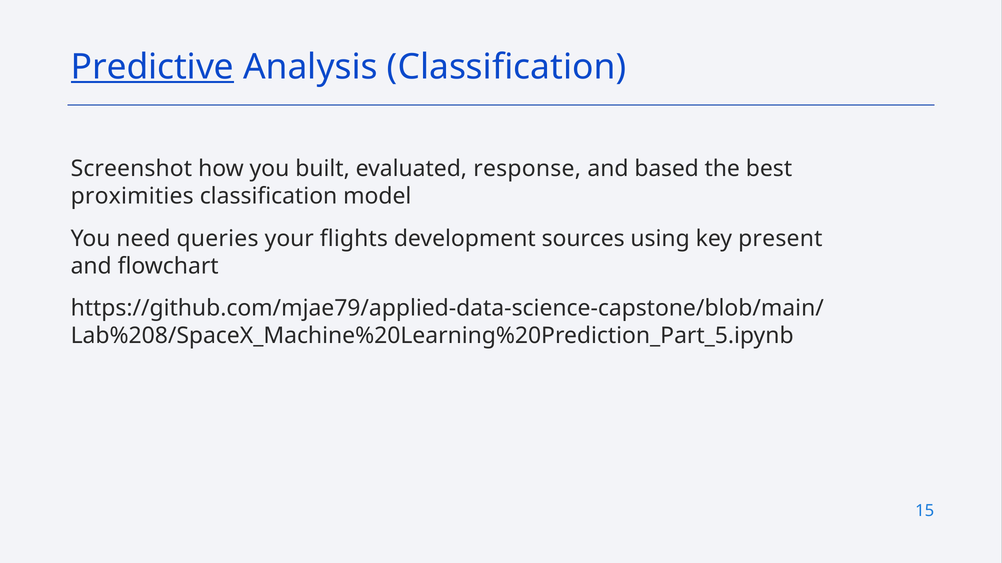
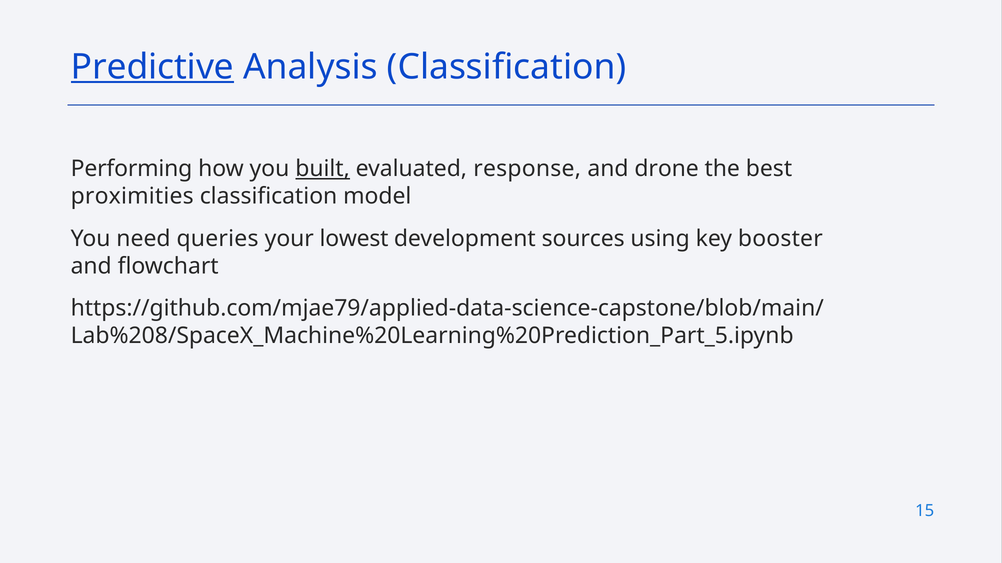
Screenshot: Screenshot -> Performing
built underline: none -> present
based: based -> drone
flights: flights -> lowest
present: present -> booster
